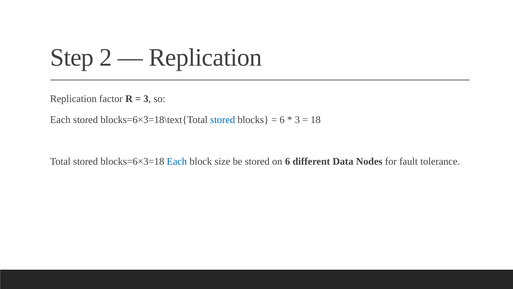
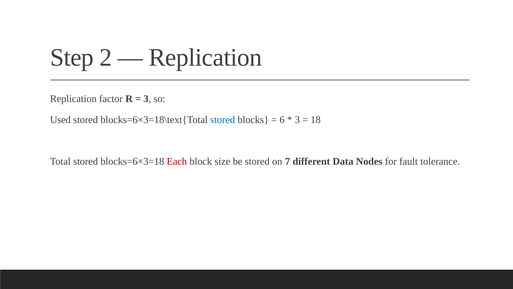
Each at (60, 120): Each -> Used
Each at (177, 161) colour: blue -> red
on 6: 6 -> 7
